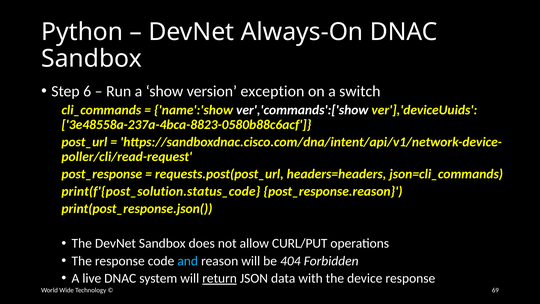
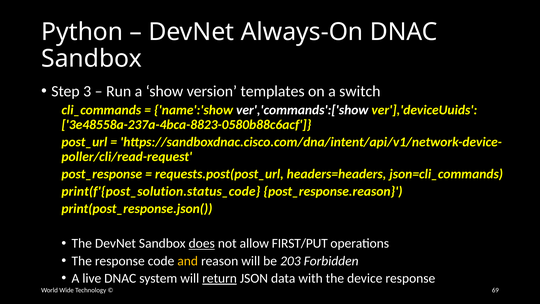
6: 6 -> 3
exception: exception -> templates
does underline: none -> present
CURL/PUT: CURL/PUT -> FIRST/PUT
and colour: light blue -> yellow
404: 404 -> 203
